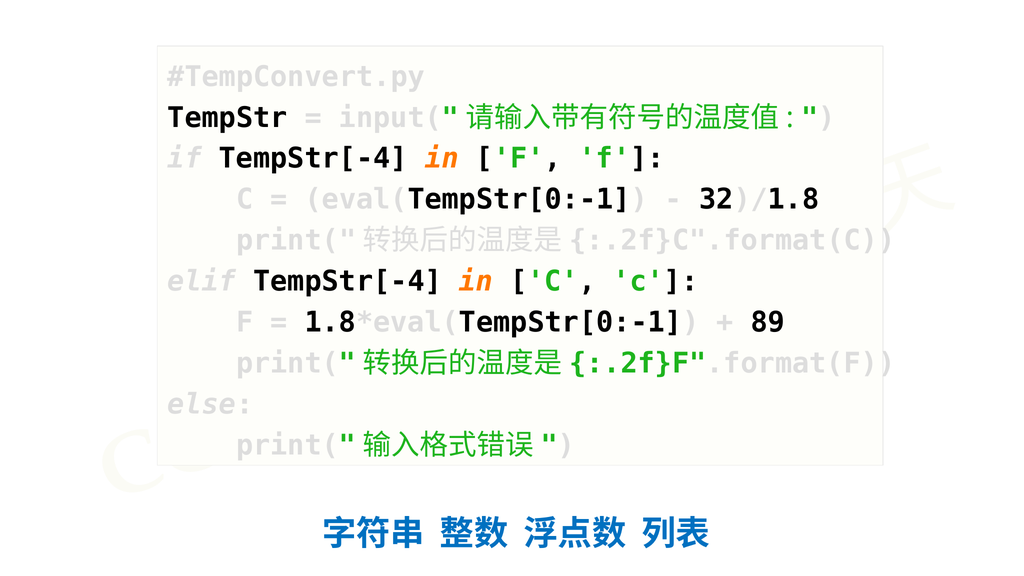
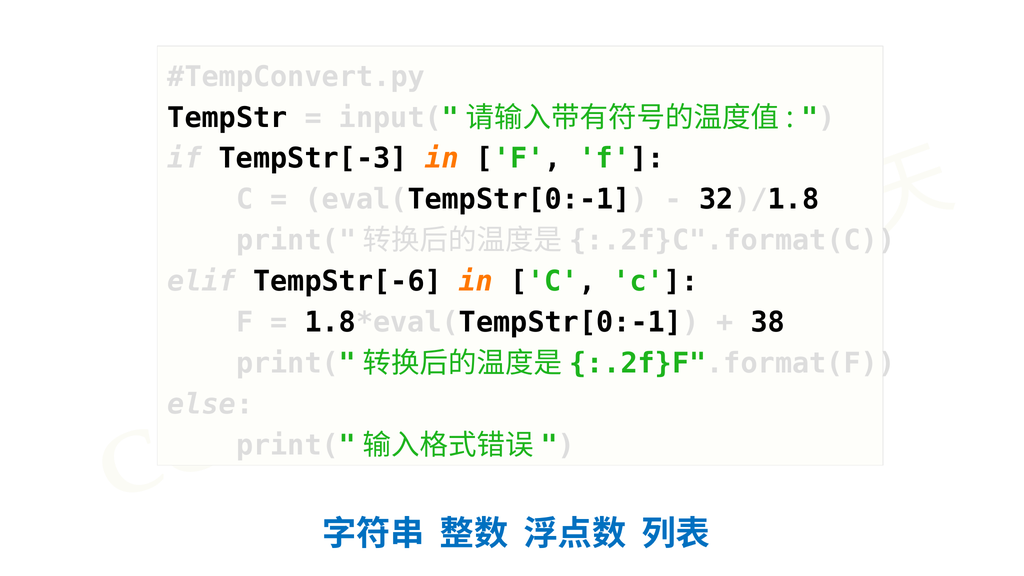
if TempStr[-4: TempStr[-4 -> TempStr[-3
elif TempStr[-4: TempStr[-4 -> TempStr[-6
89: 89 -> 38
